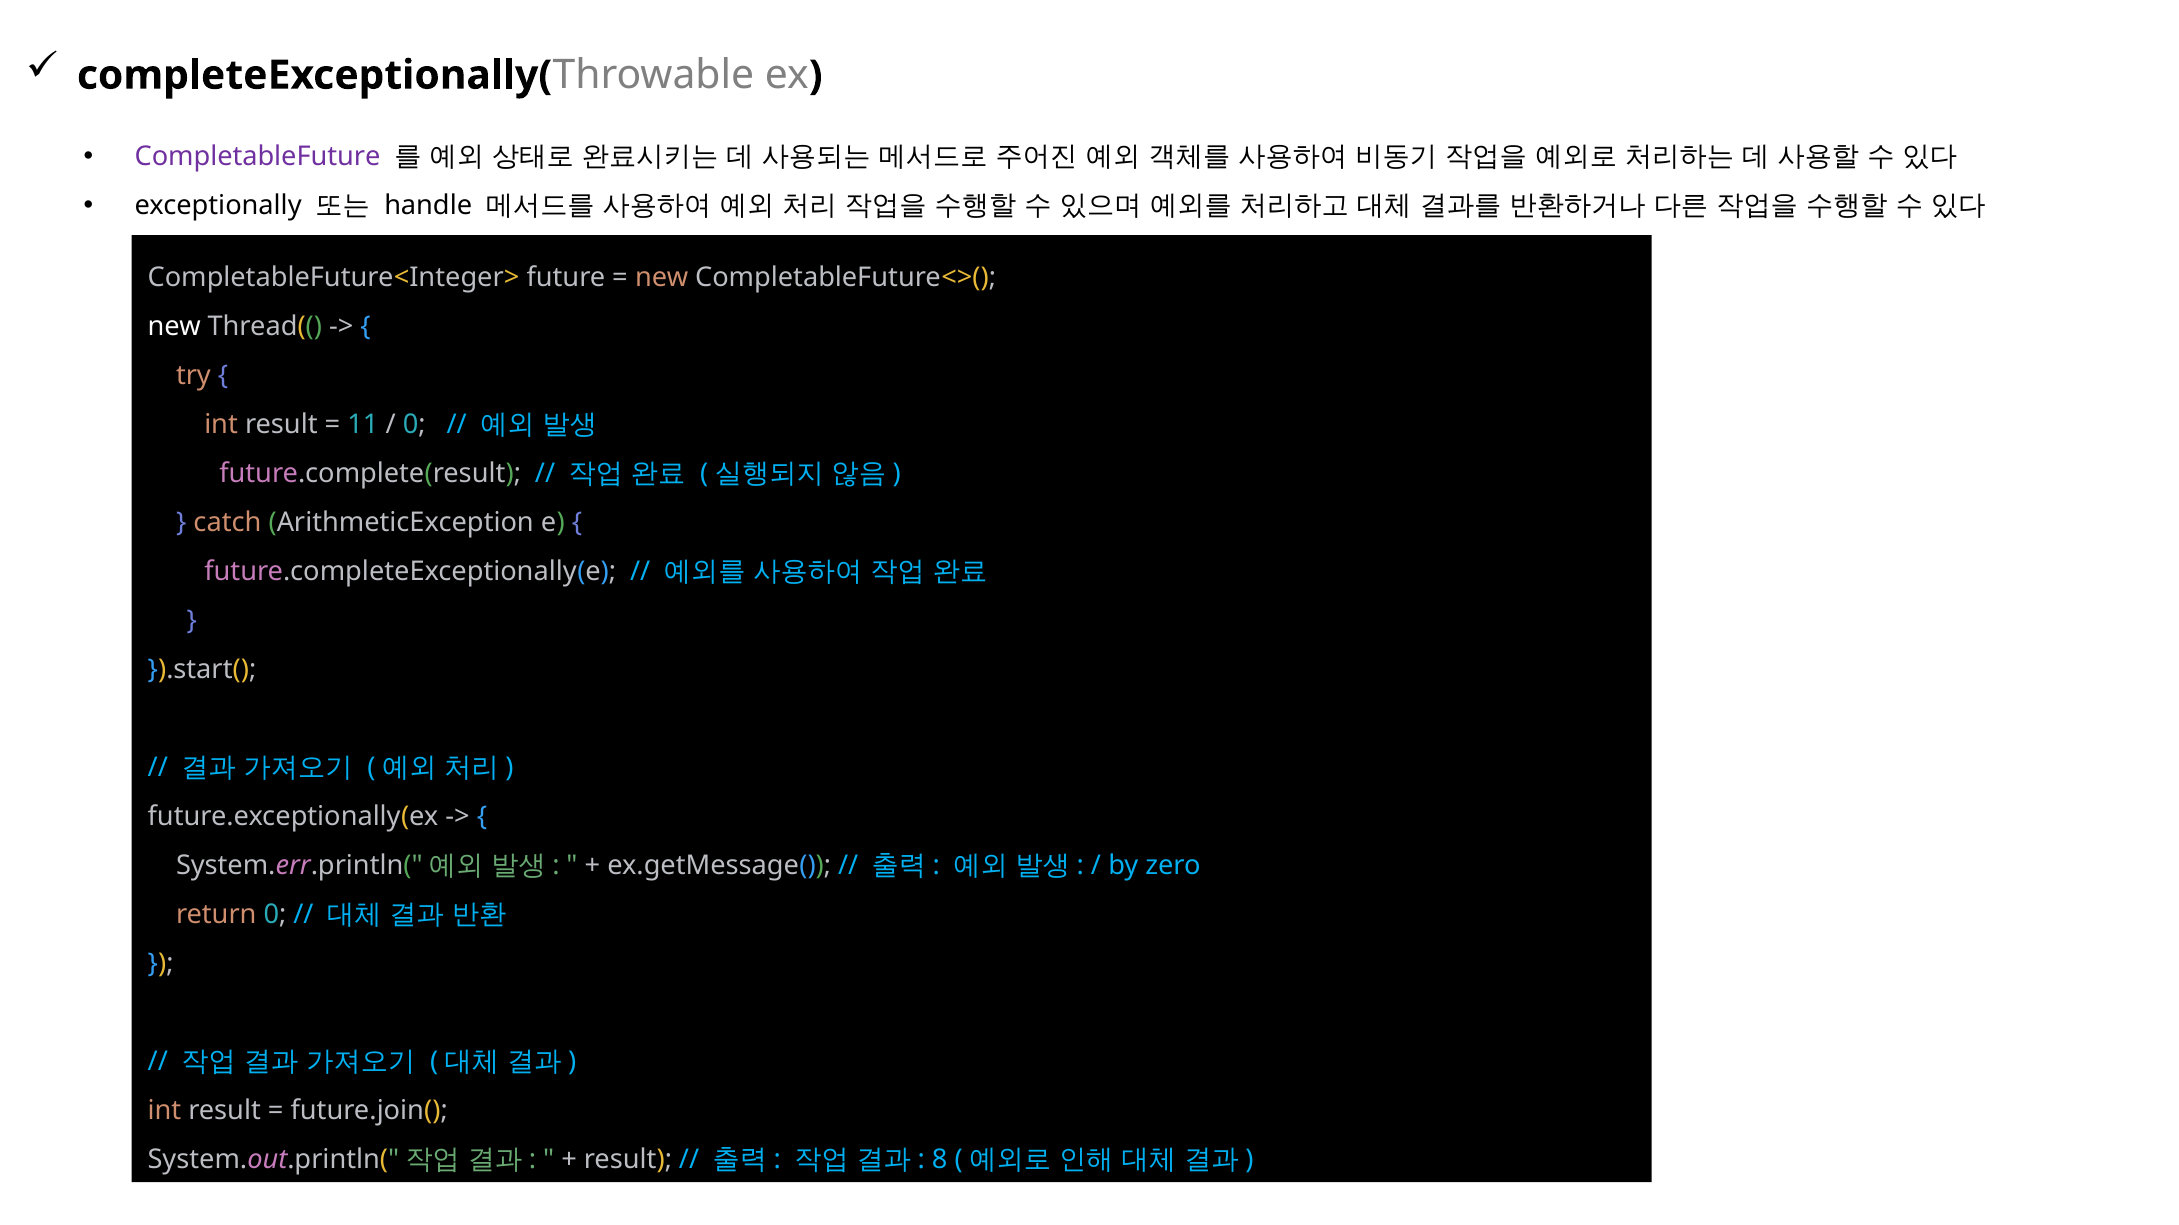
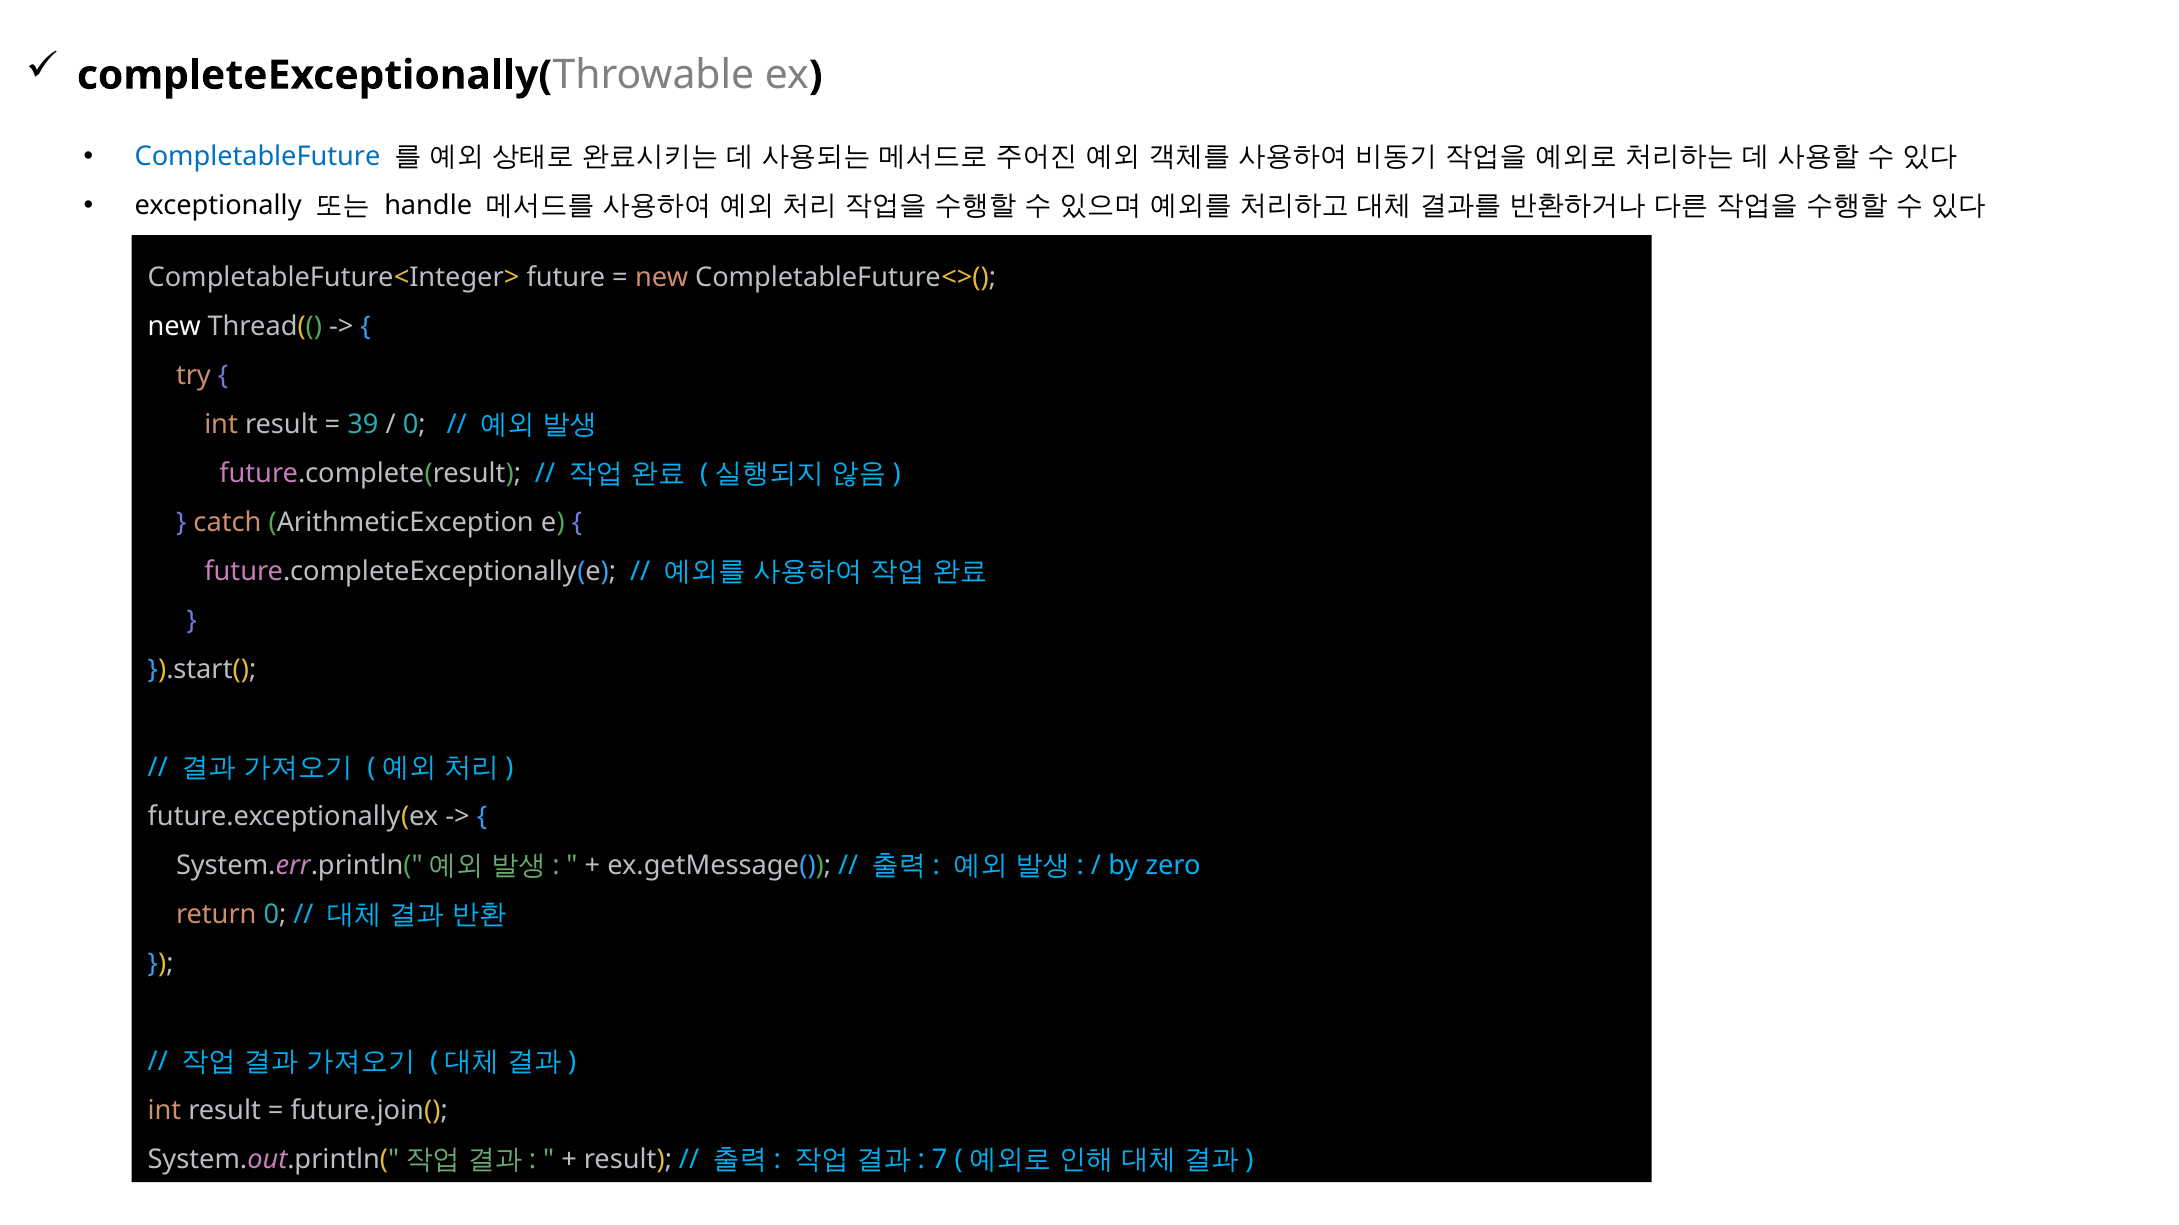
CompletableFuture colour: purple -> blue
11: 11 -> 39
8: 8 -> 7
